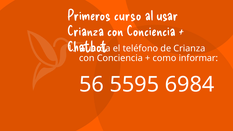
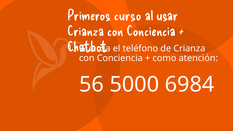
informar: informar -> atención
5595: 5595 -> 5000
